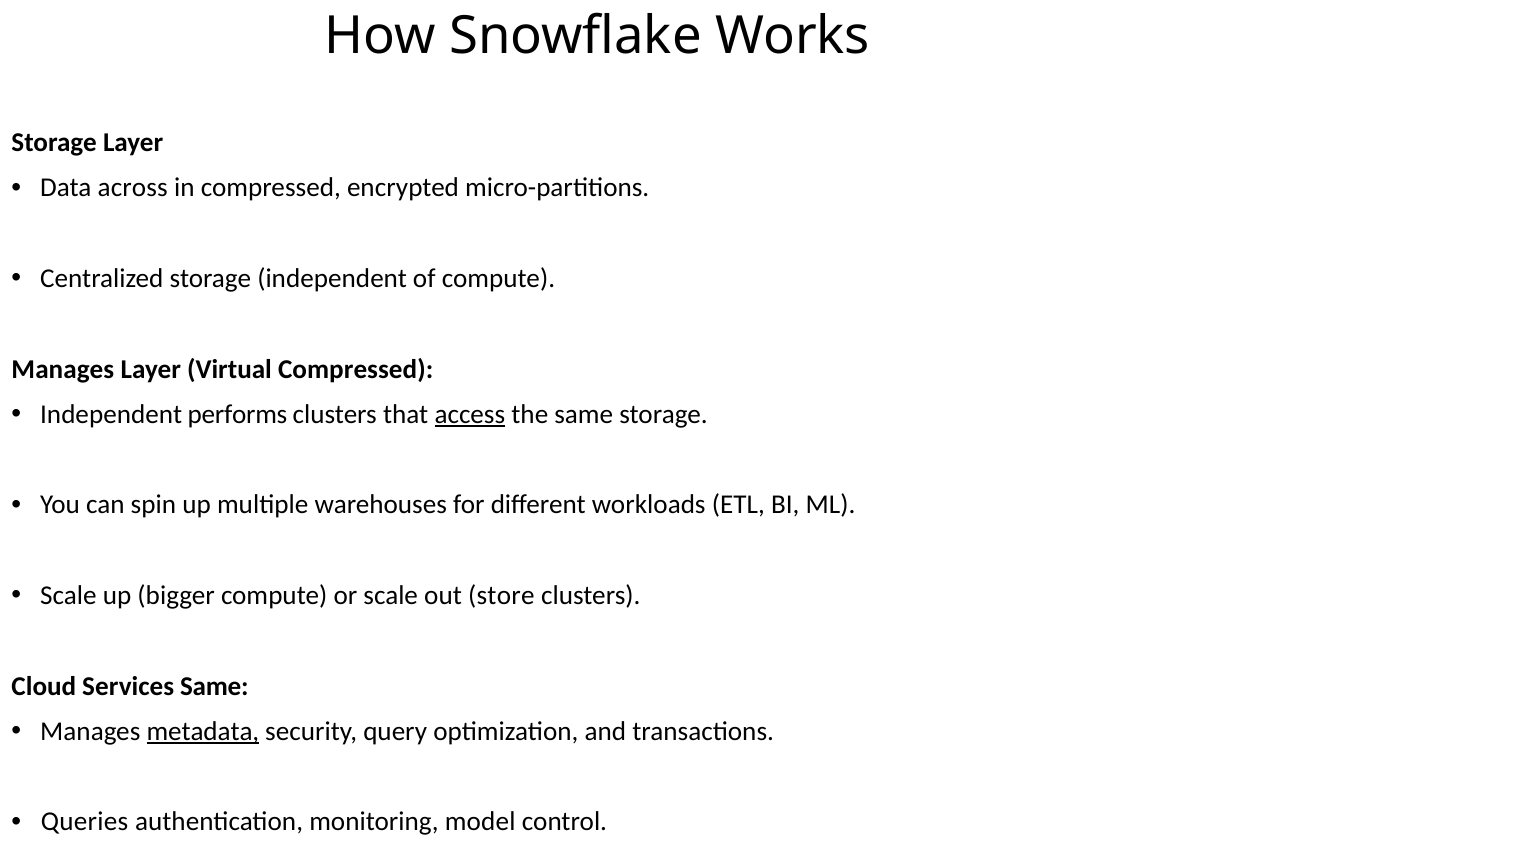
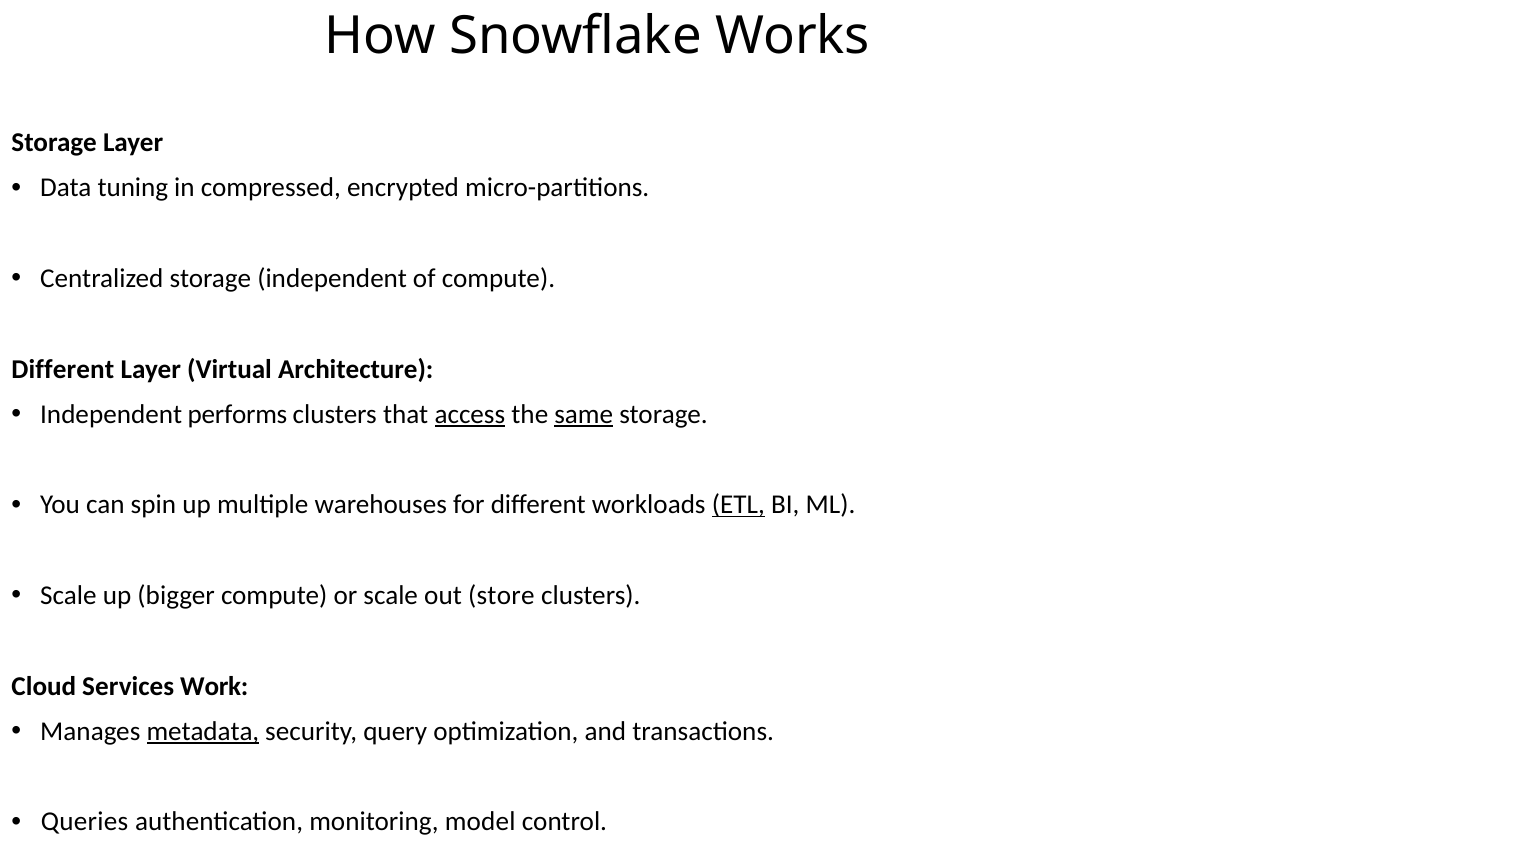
across: across -> tuning
Manages at (63, 369): Manages -> Different
Virtual Compressed: Compressed -> Architecture
same at (584, 414) underline: none -> present
ETL underline: none -> present
Services Same: Same -> Work
